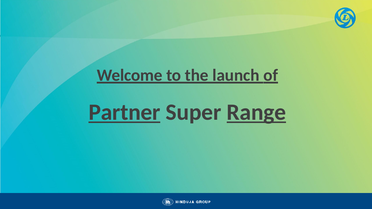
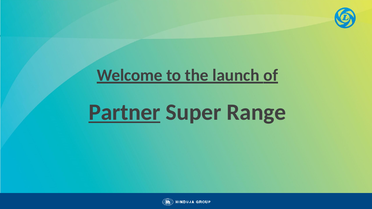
Range underline: present -> none
